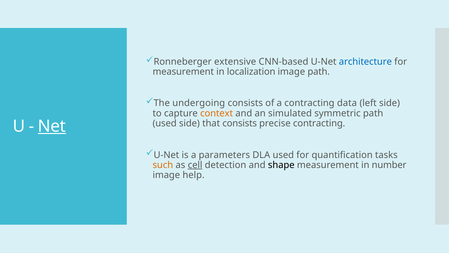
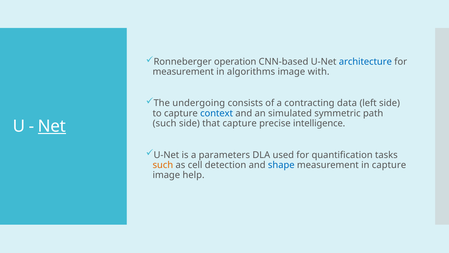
extensive: extensive -> operation
localization: localization -> algorithms
image path: path -> with
context colour: orange -> blue
used at (165, 123): used -> such
that consists: consists -> capture
precise contracting: contracting -> intelligence
cell underline: present -> none
shape colour: black -> blue
in number: number -> capture
